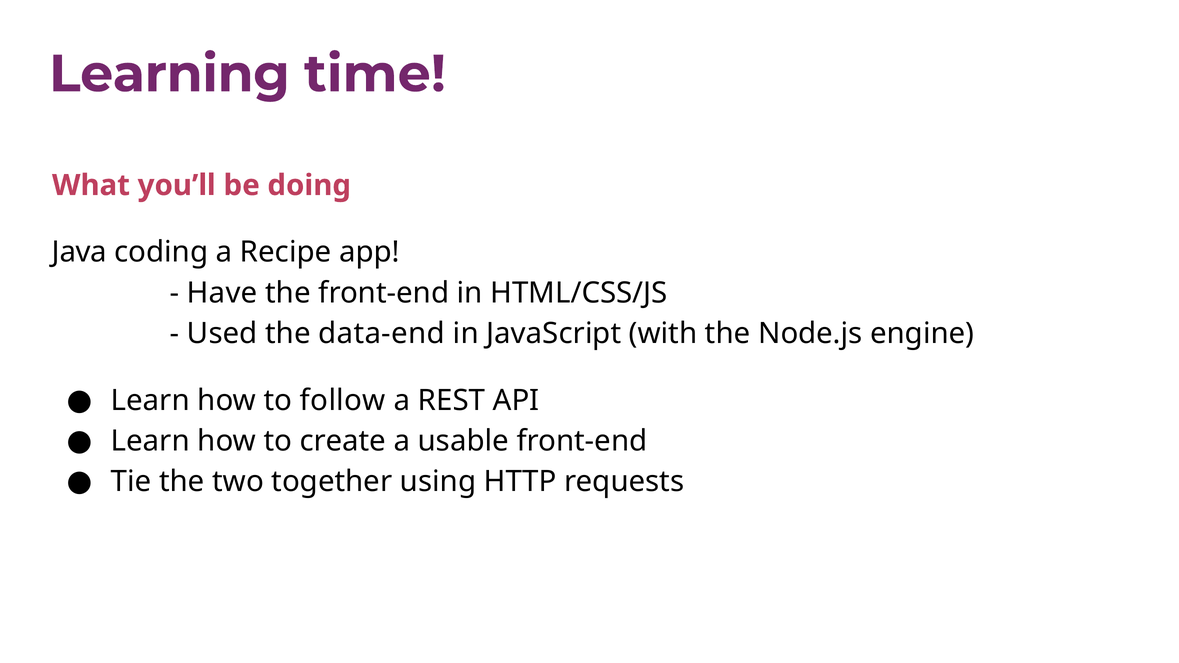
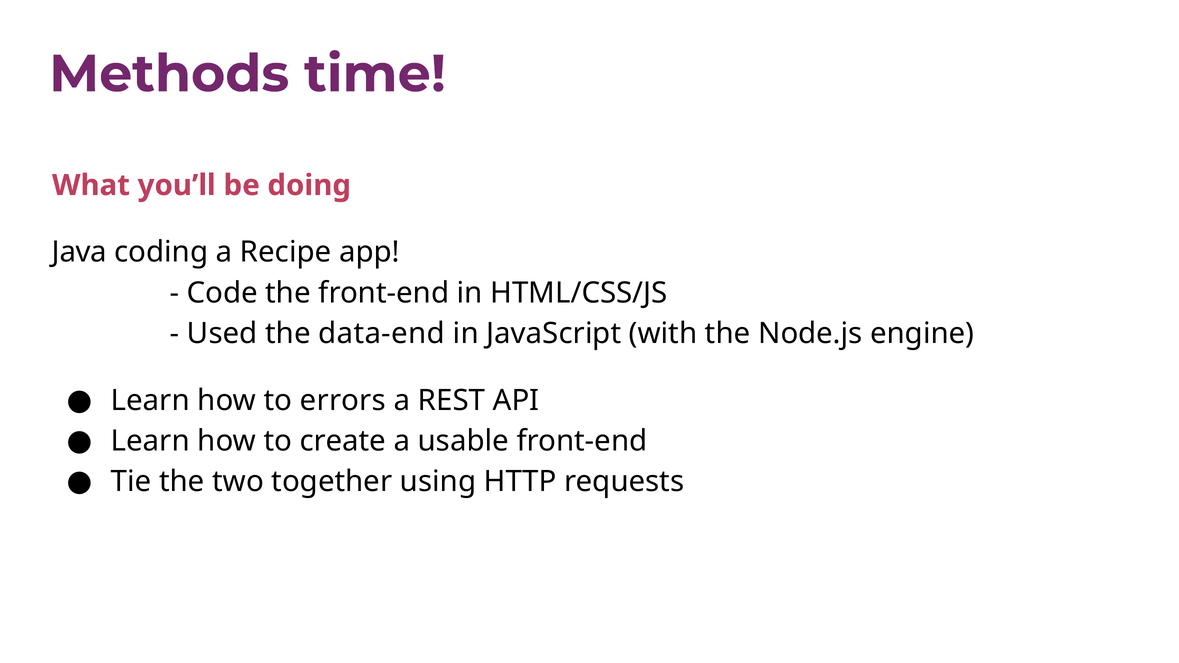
Learning: Learning -> Methods
Have: Have -> Code
follow: follow -> errors
